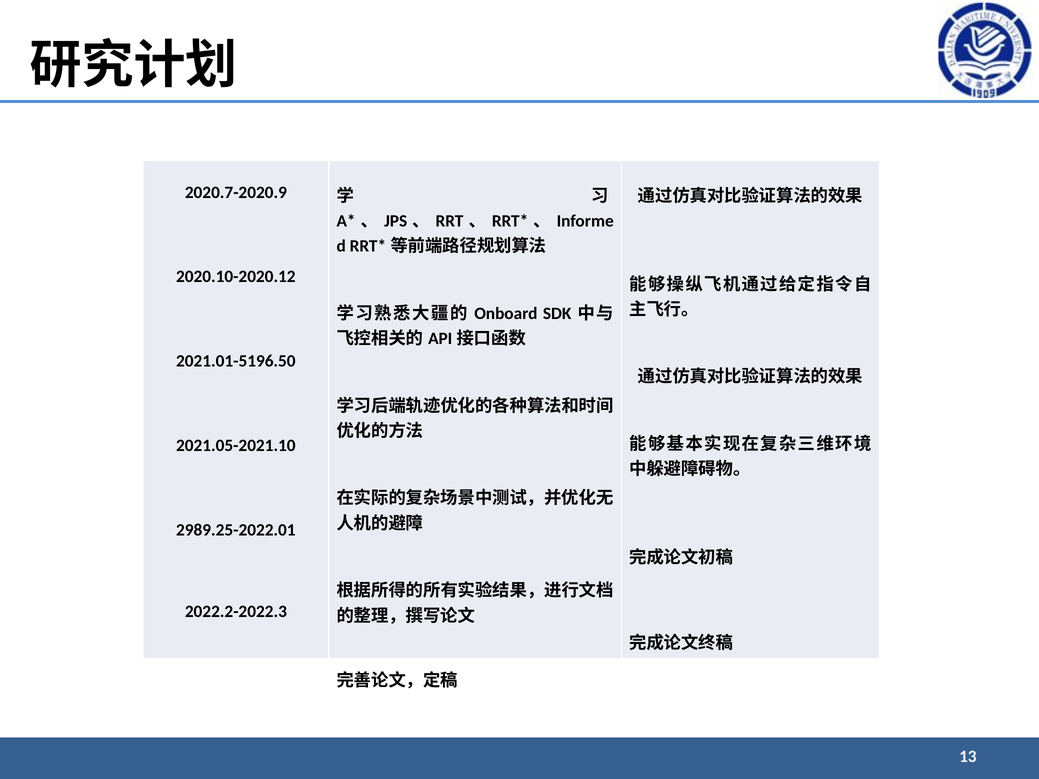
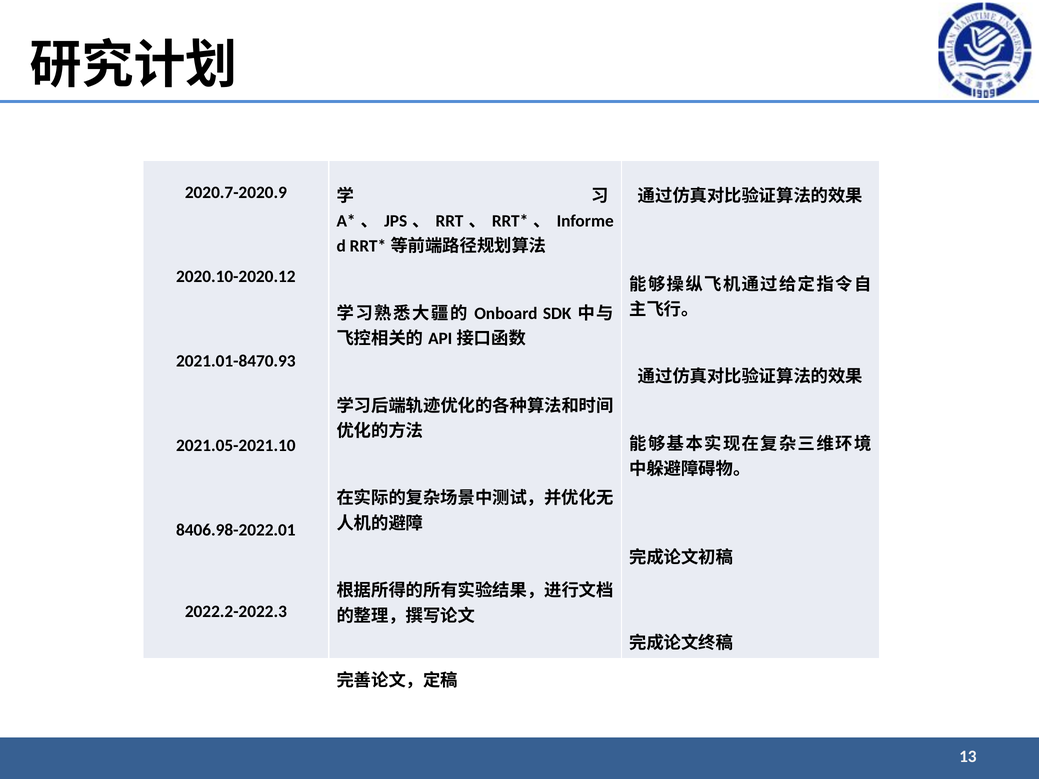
2021.01-5196.50: 2021.01-5196.50 -> 2021.01-8470.93
2989.25-2022.01: 2989.25-2022.01 -> 8406.98-2022.01
